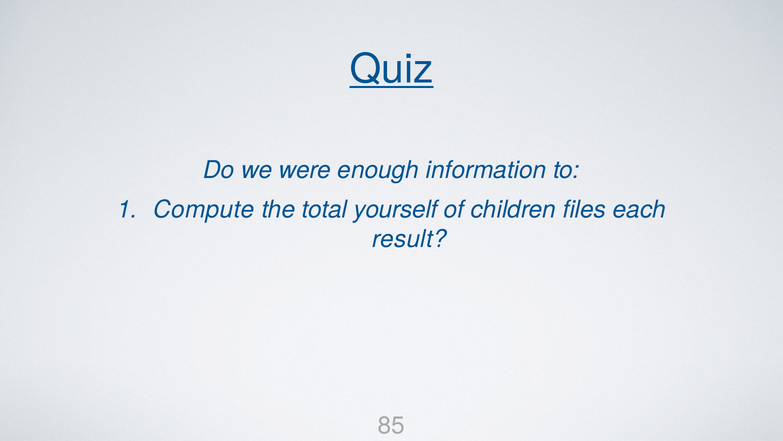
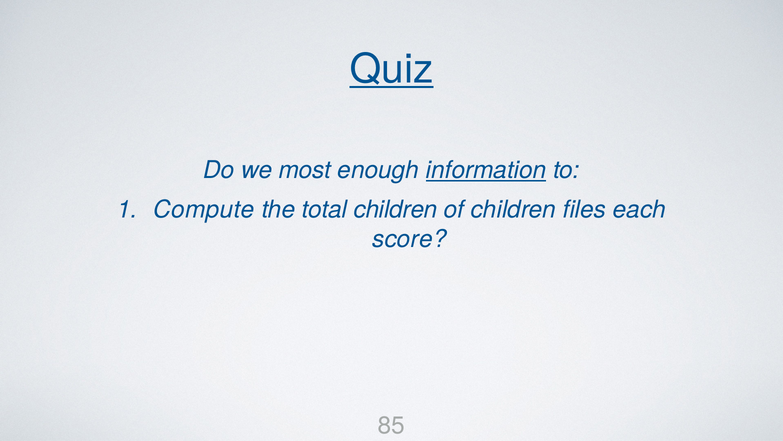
were: were -> most
information underline: none -> present
total yourself: yourself -> children
result: result -> score
